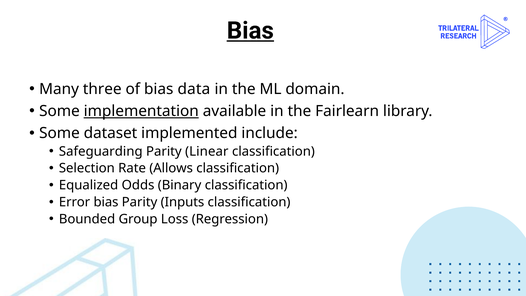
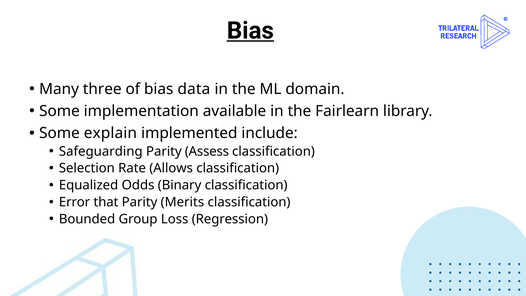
implementation underline: present -> none
dataset: dataset -> explain
Linear: Linear -> Assess
Error bias: bias -> that
Inputs: Inputs -> Merits
